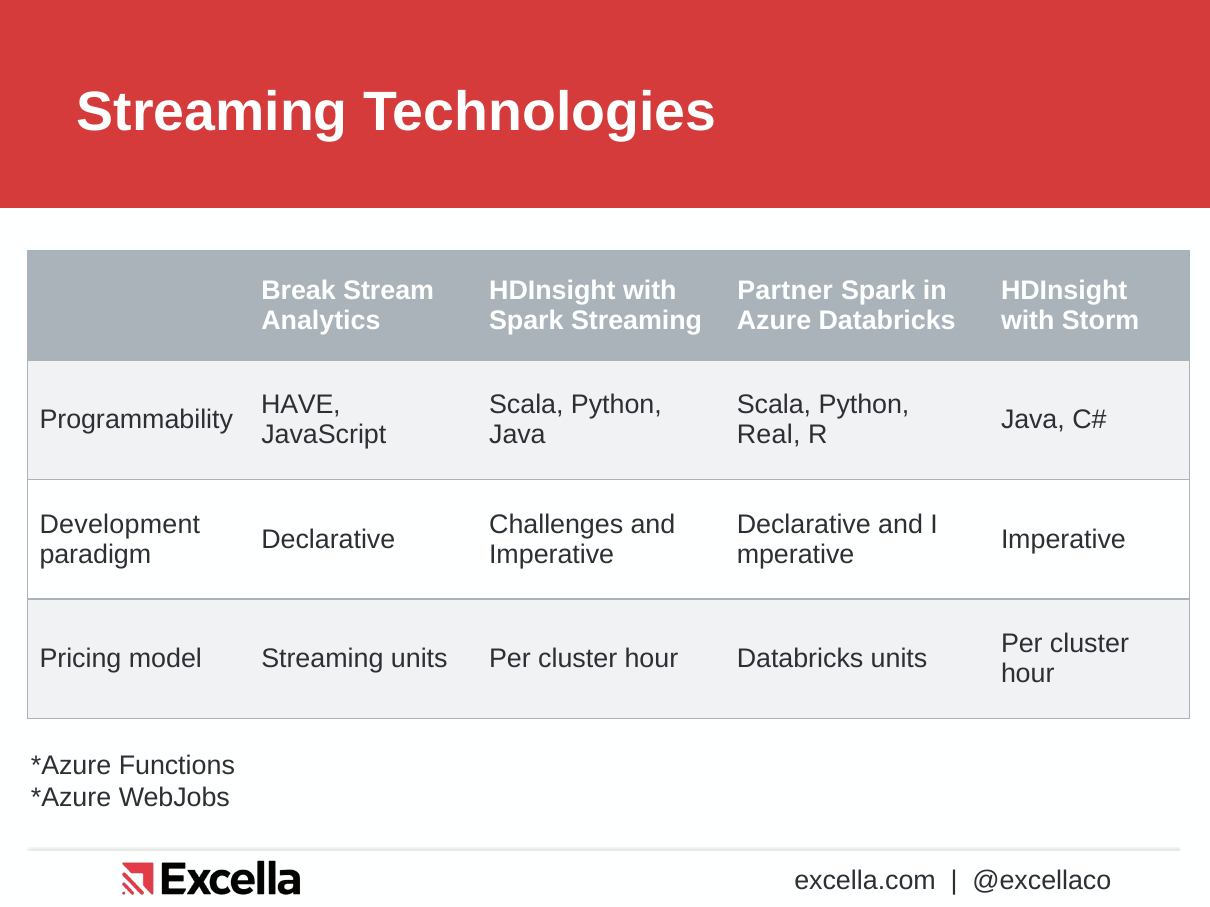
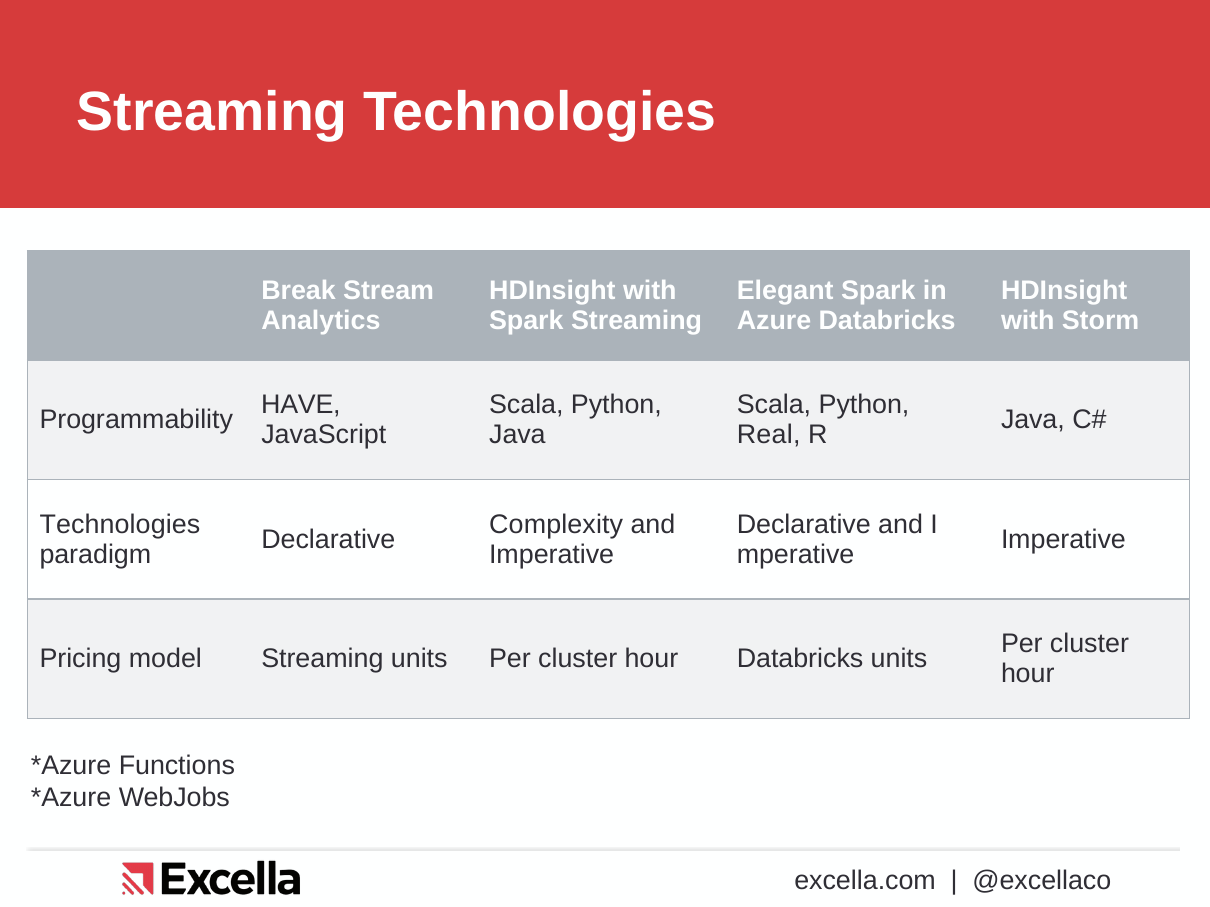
Partner: Partner -> Elegant
Development at (120, 525): Development -> Technologies
Challenges: Challenges -> Complexity
